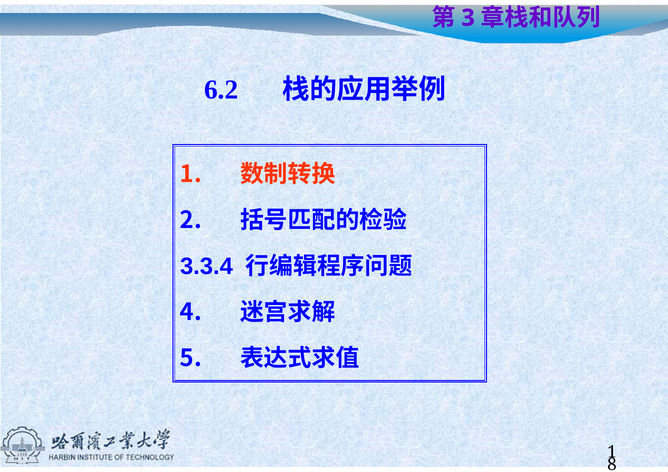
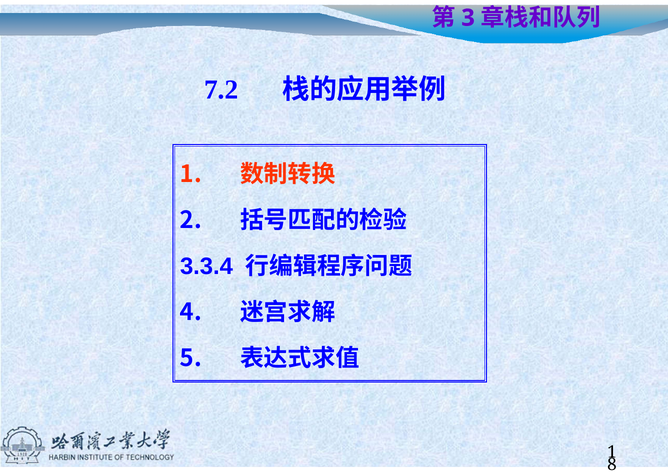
6.2: 6.2 -> 7.2
